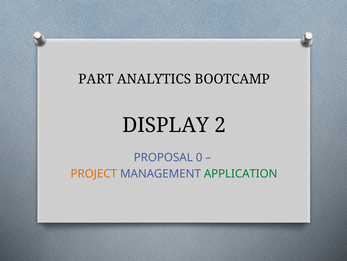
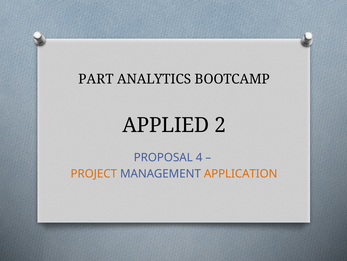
DISPLAY: DISPLAY -> APPLIED
0: 0 -> 4
APPLICATION colour: green -> orange
